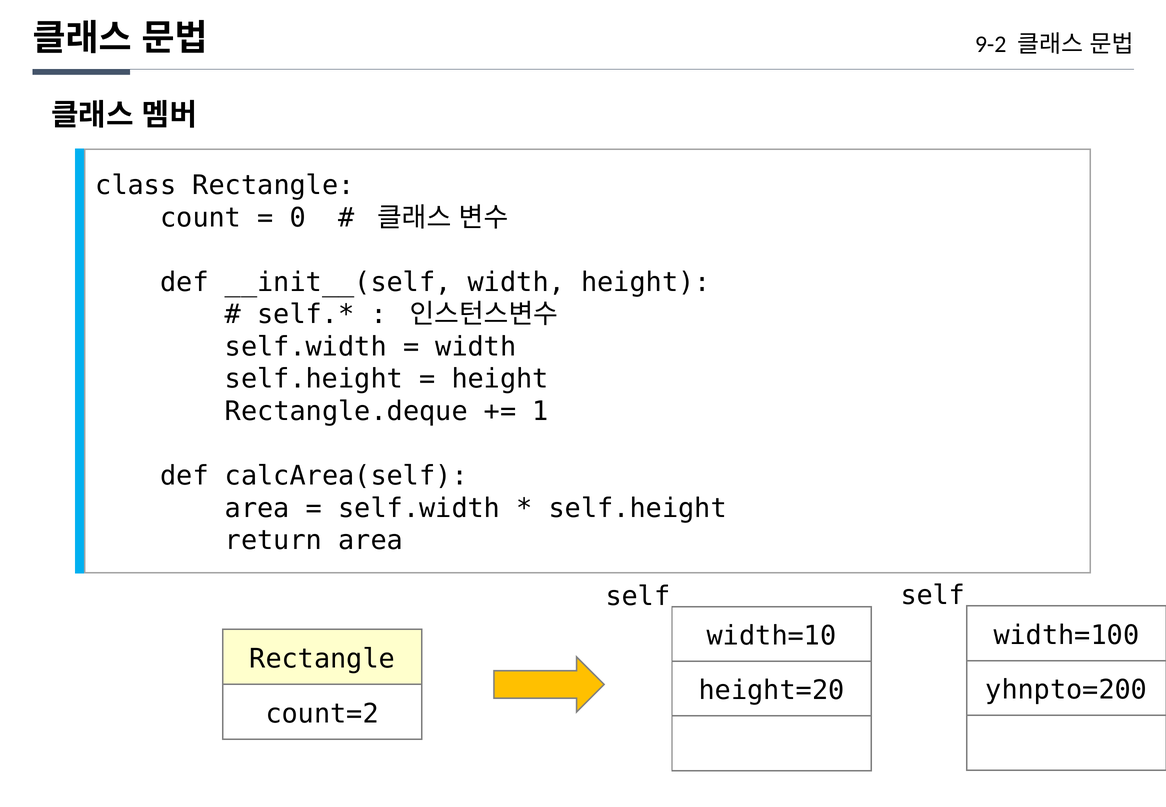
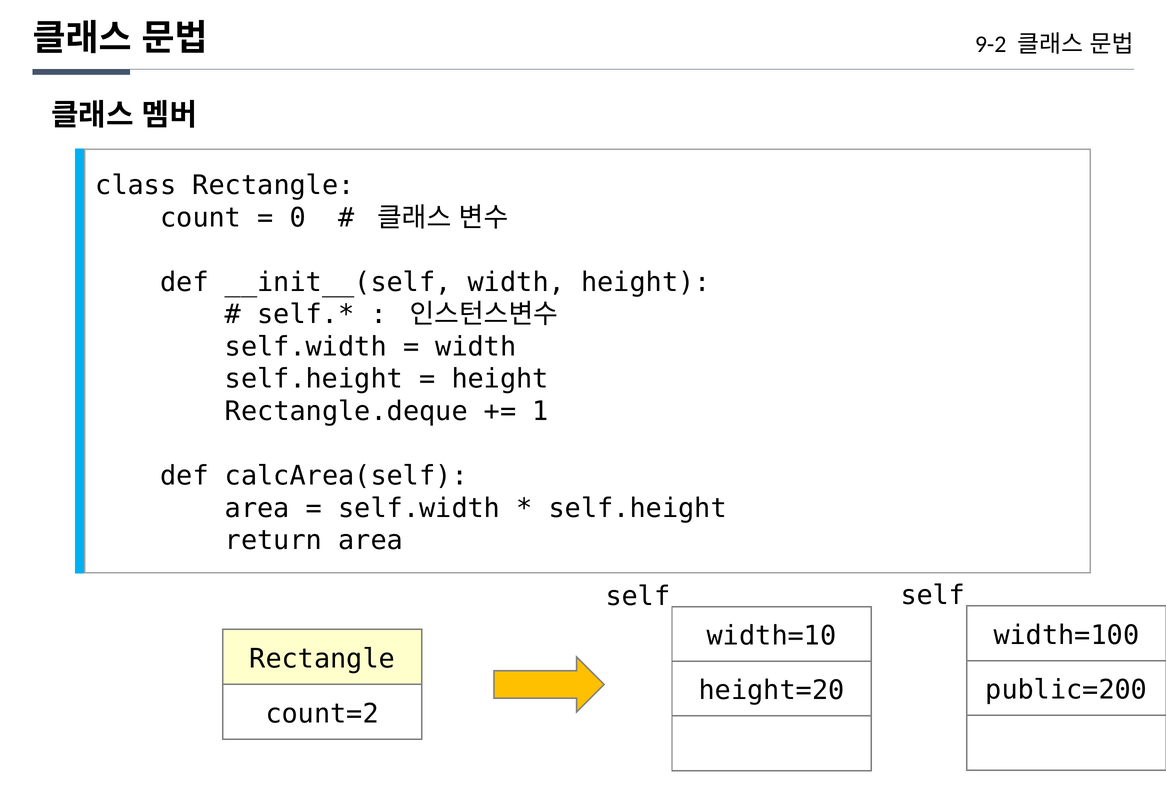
yhnpto=200: yhnpto=200 -> public=200
